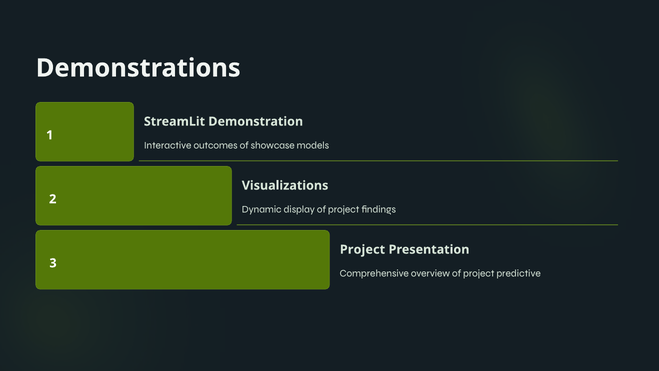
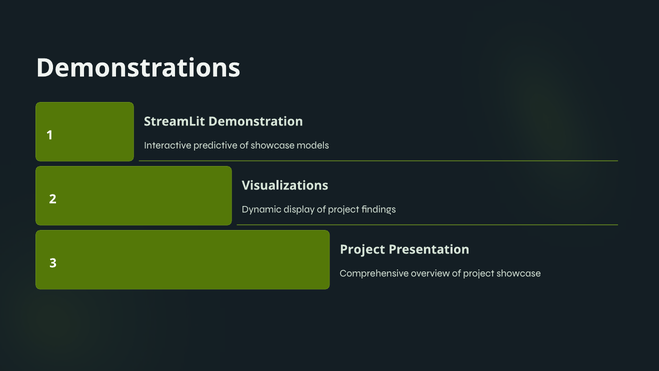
outcomes: outcomes -> predictive
project predictive: predictive -> showcase
